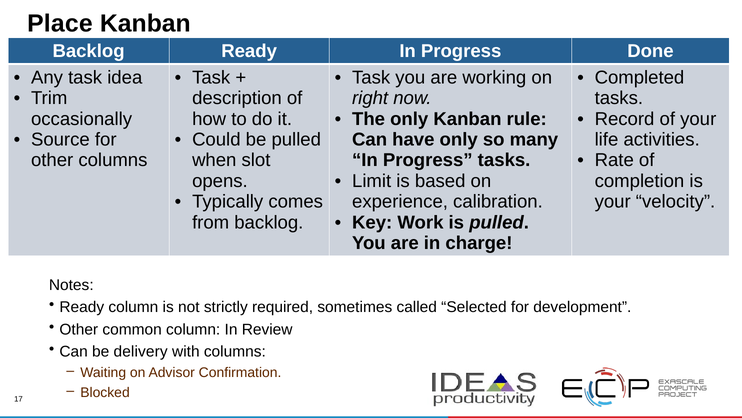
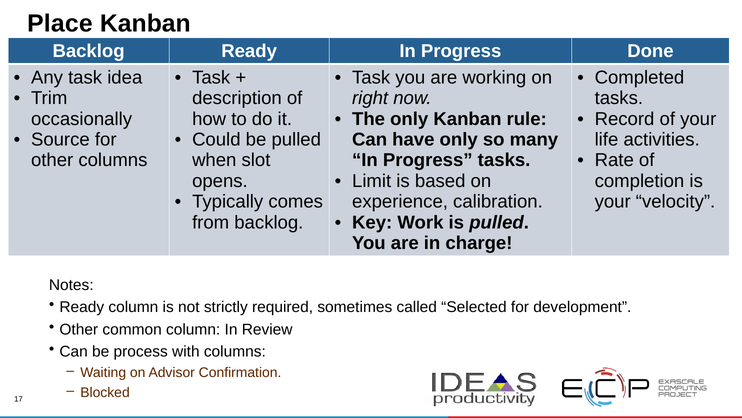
delivery: delivery -> process
